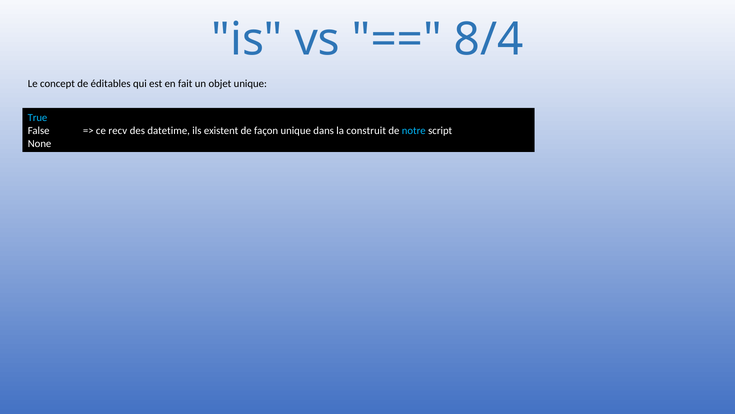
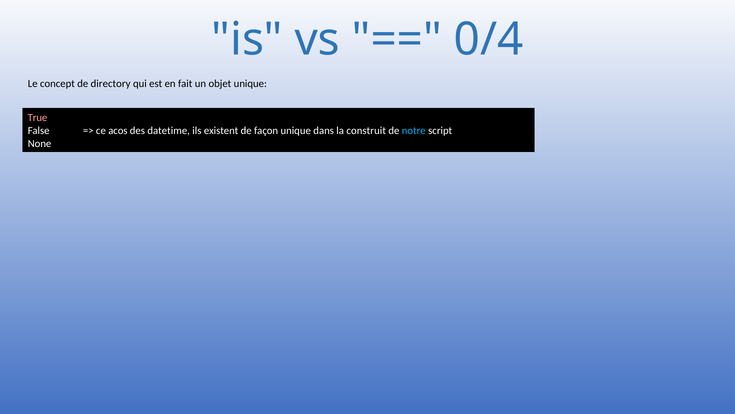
8/4: 8/4 -> 0/4
éditables: éditables -> directory
True colour: light blue -> pink
recv: recv -> acos
